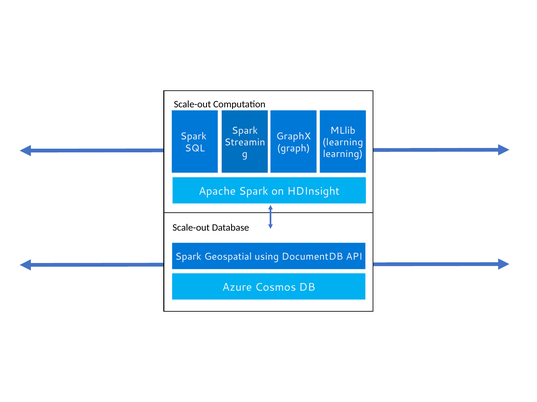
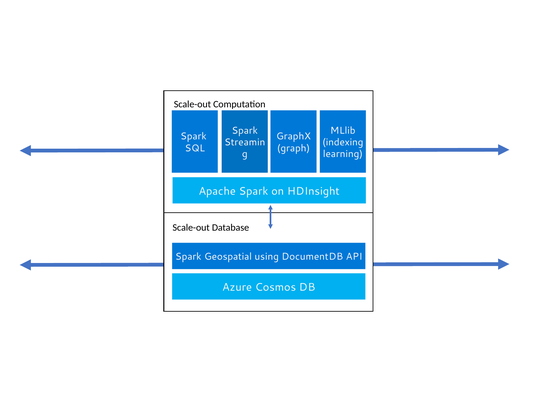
learning at (343, 143): learning -> indexing
